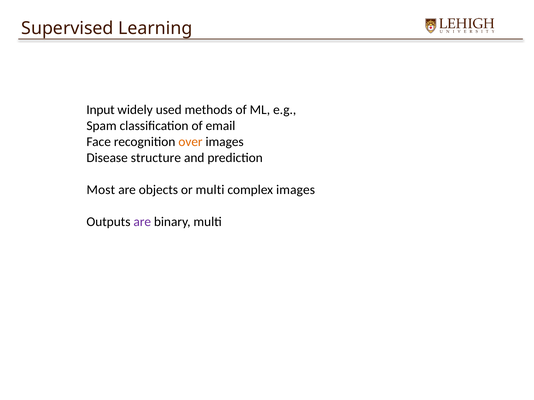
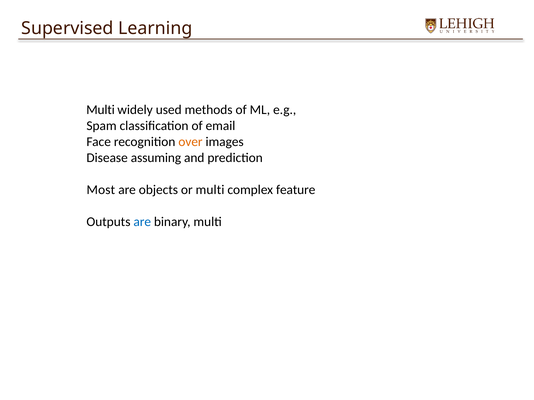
Input at (101, 110): Input -> Multi
structure: structure -> assuming
complex images: images -> feature
are at (142, 222) colour: purple -> blue
